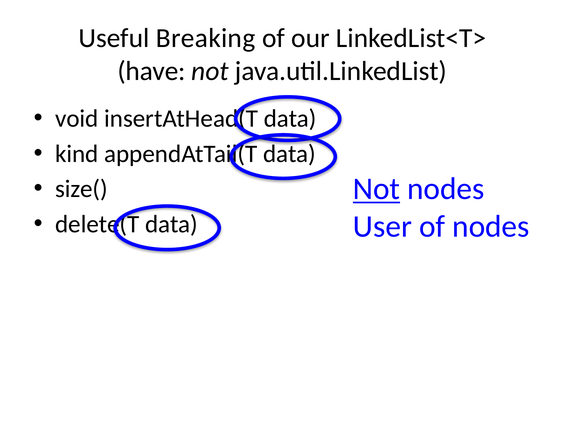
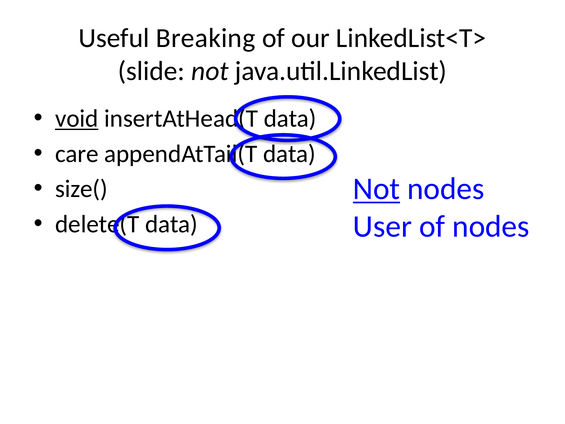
have: have -> slide
void underline: none -> present
kind: kind -> care
